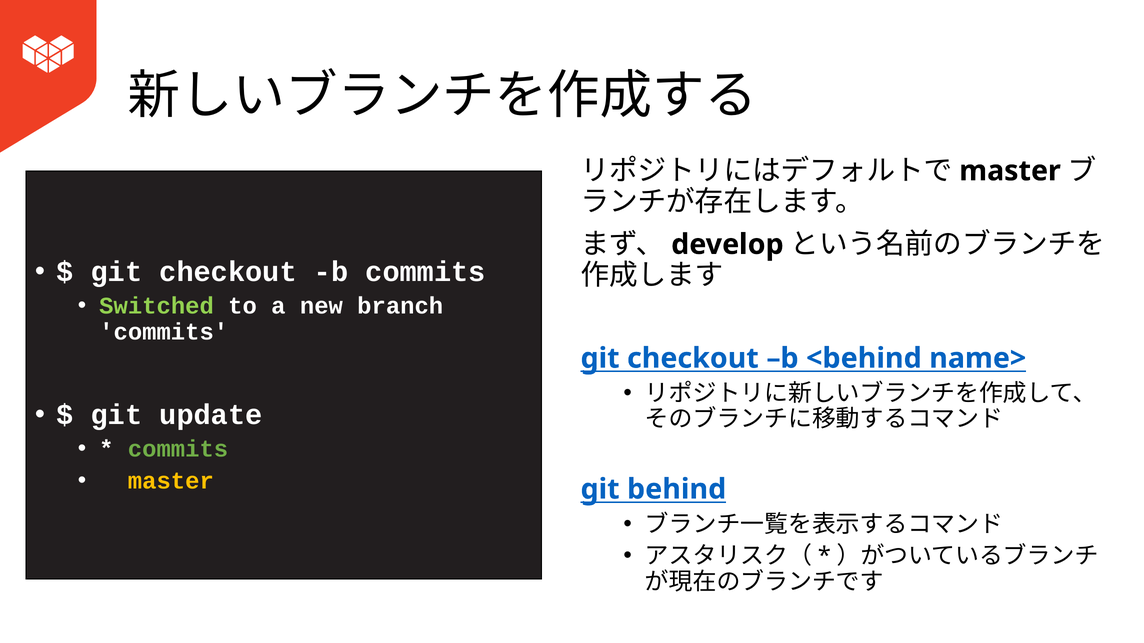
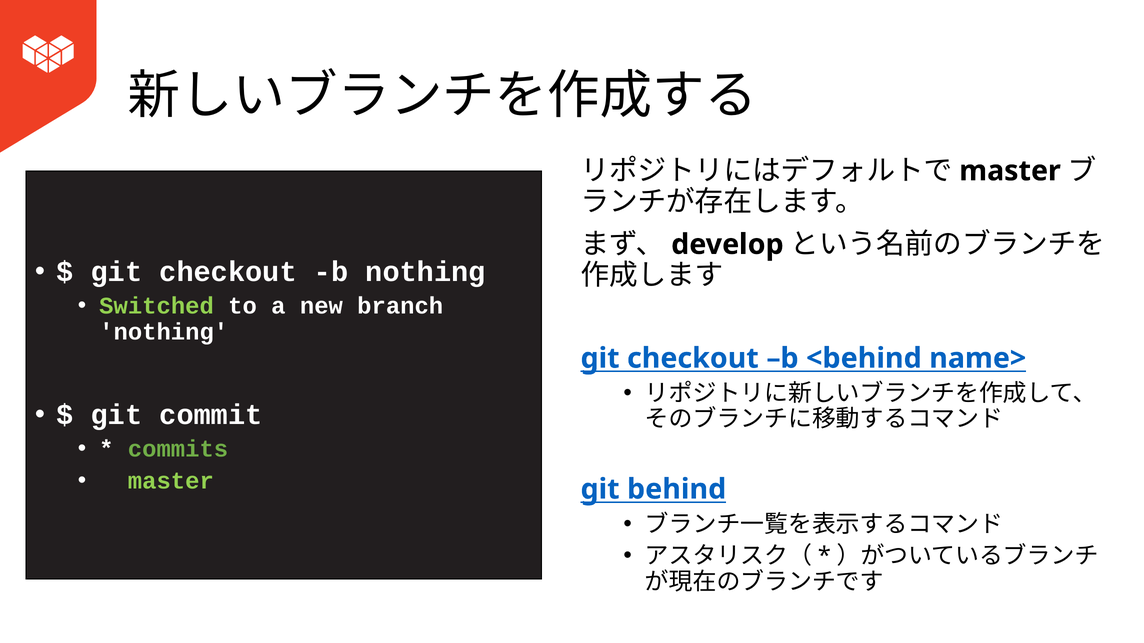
b commits: commits -> nothing
commits at (164, 332): commits -> nothing
update: update -> commit
master at (171, 481) colour: yellow -> light green
